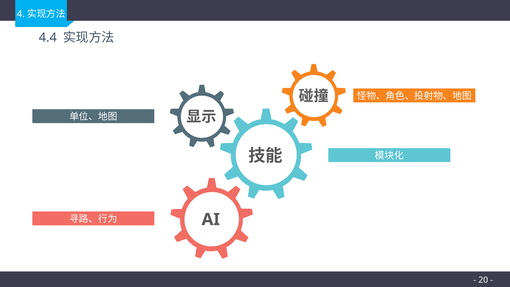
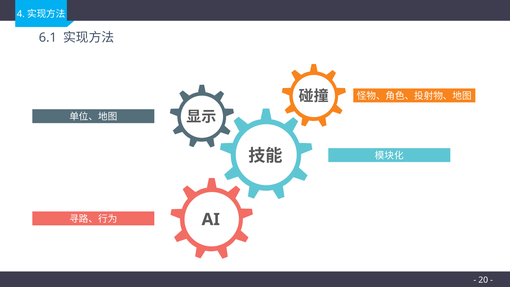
4.4: 4.4 -> 6.1
